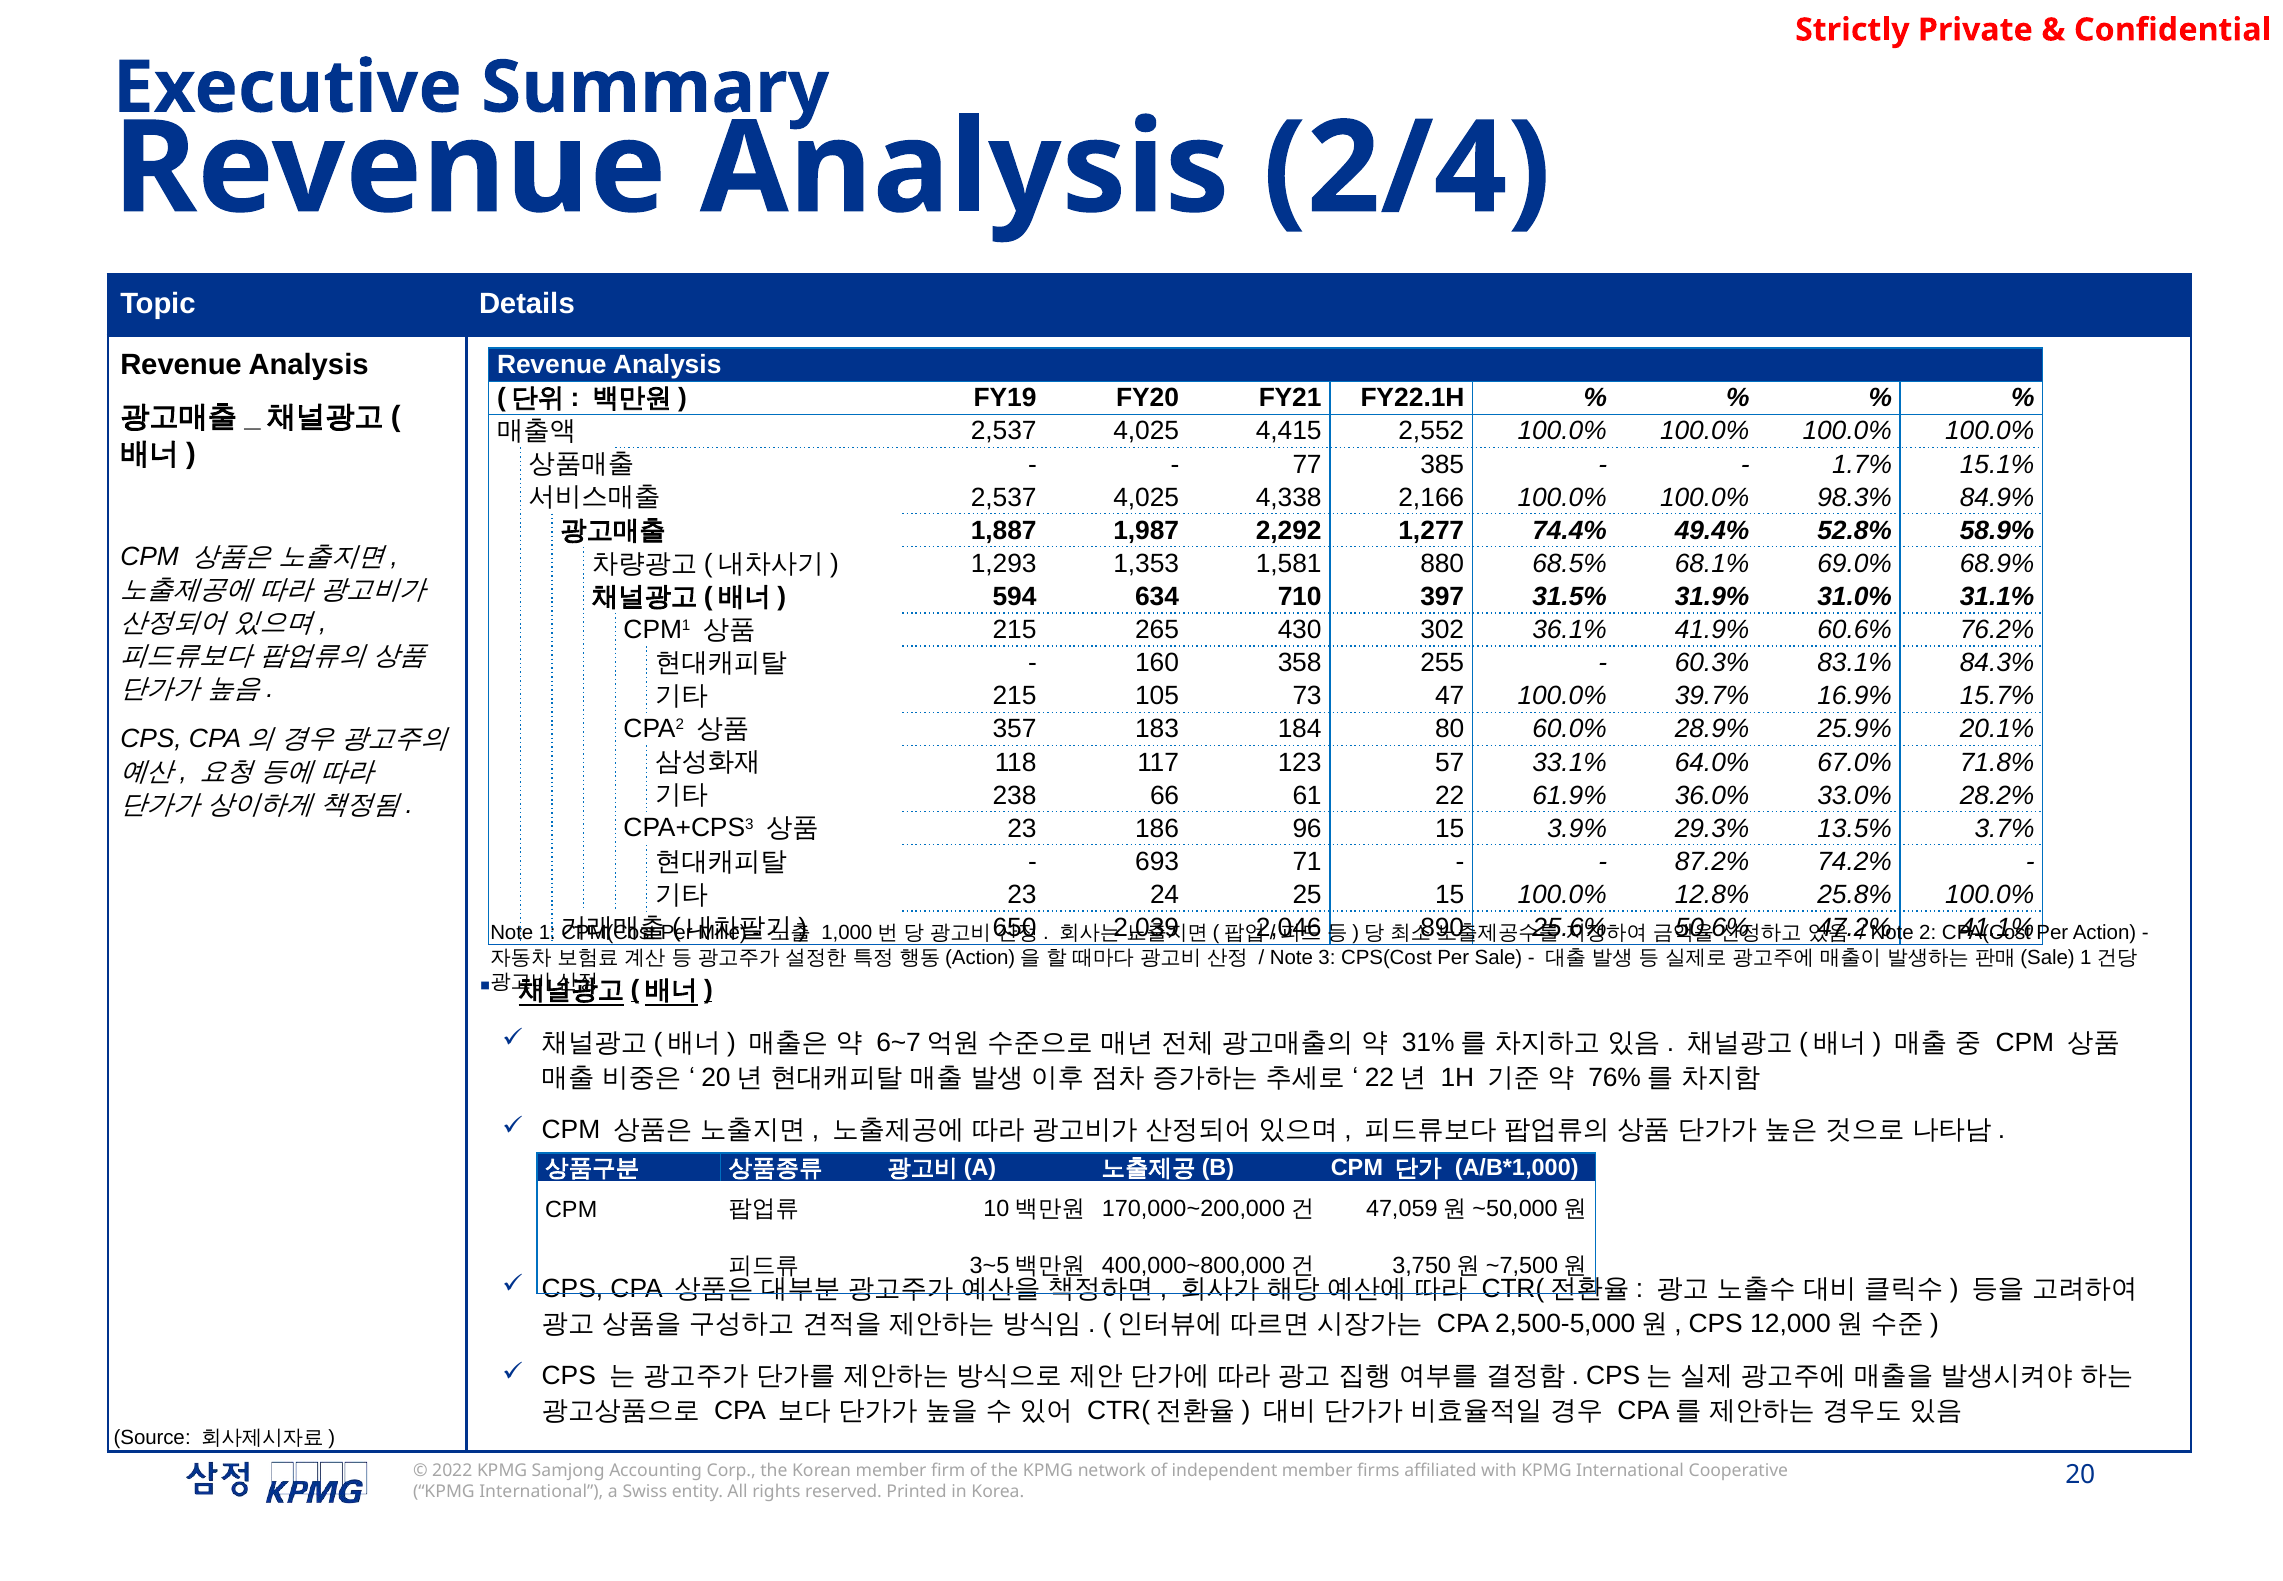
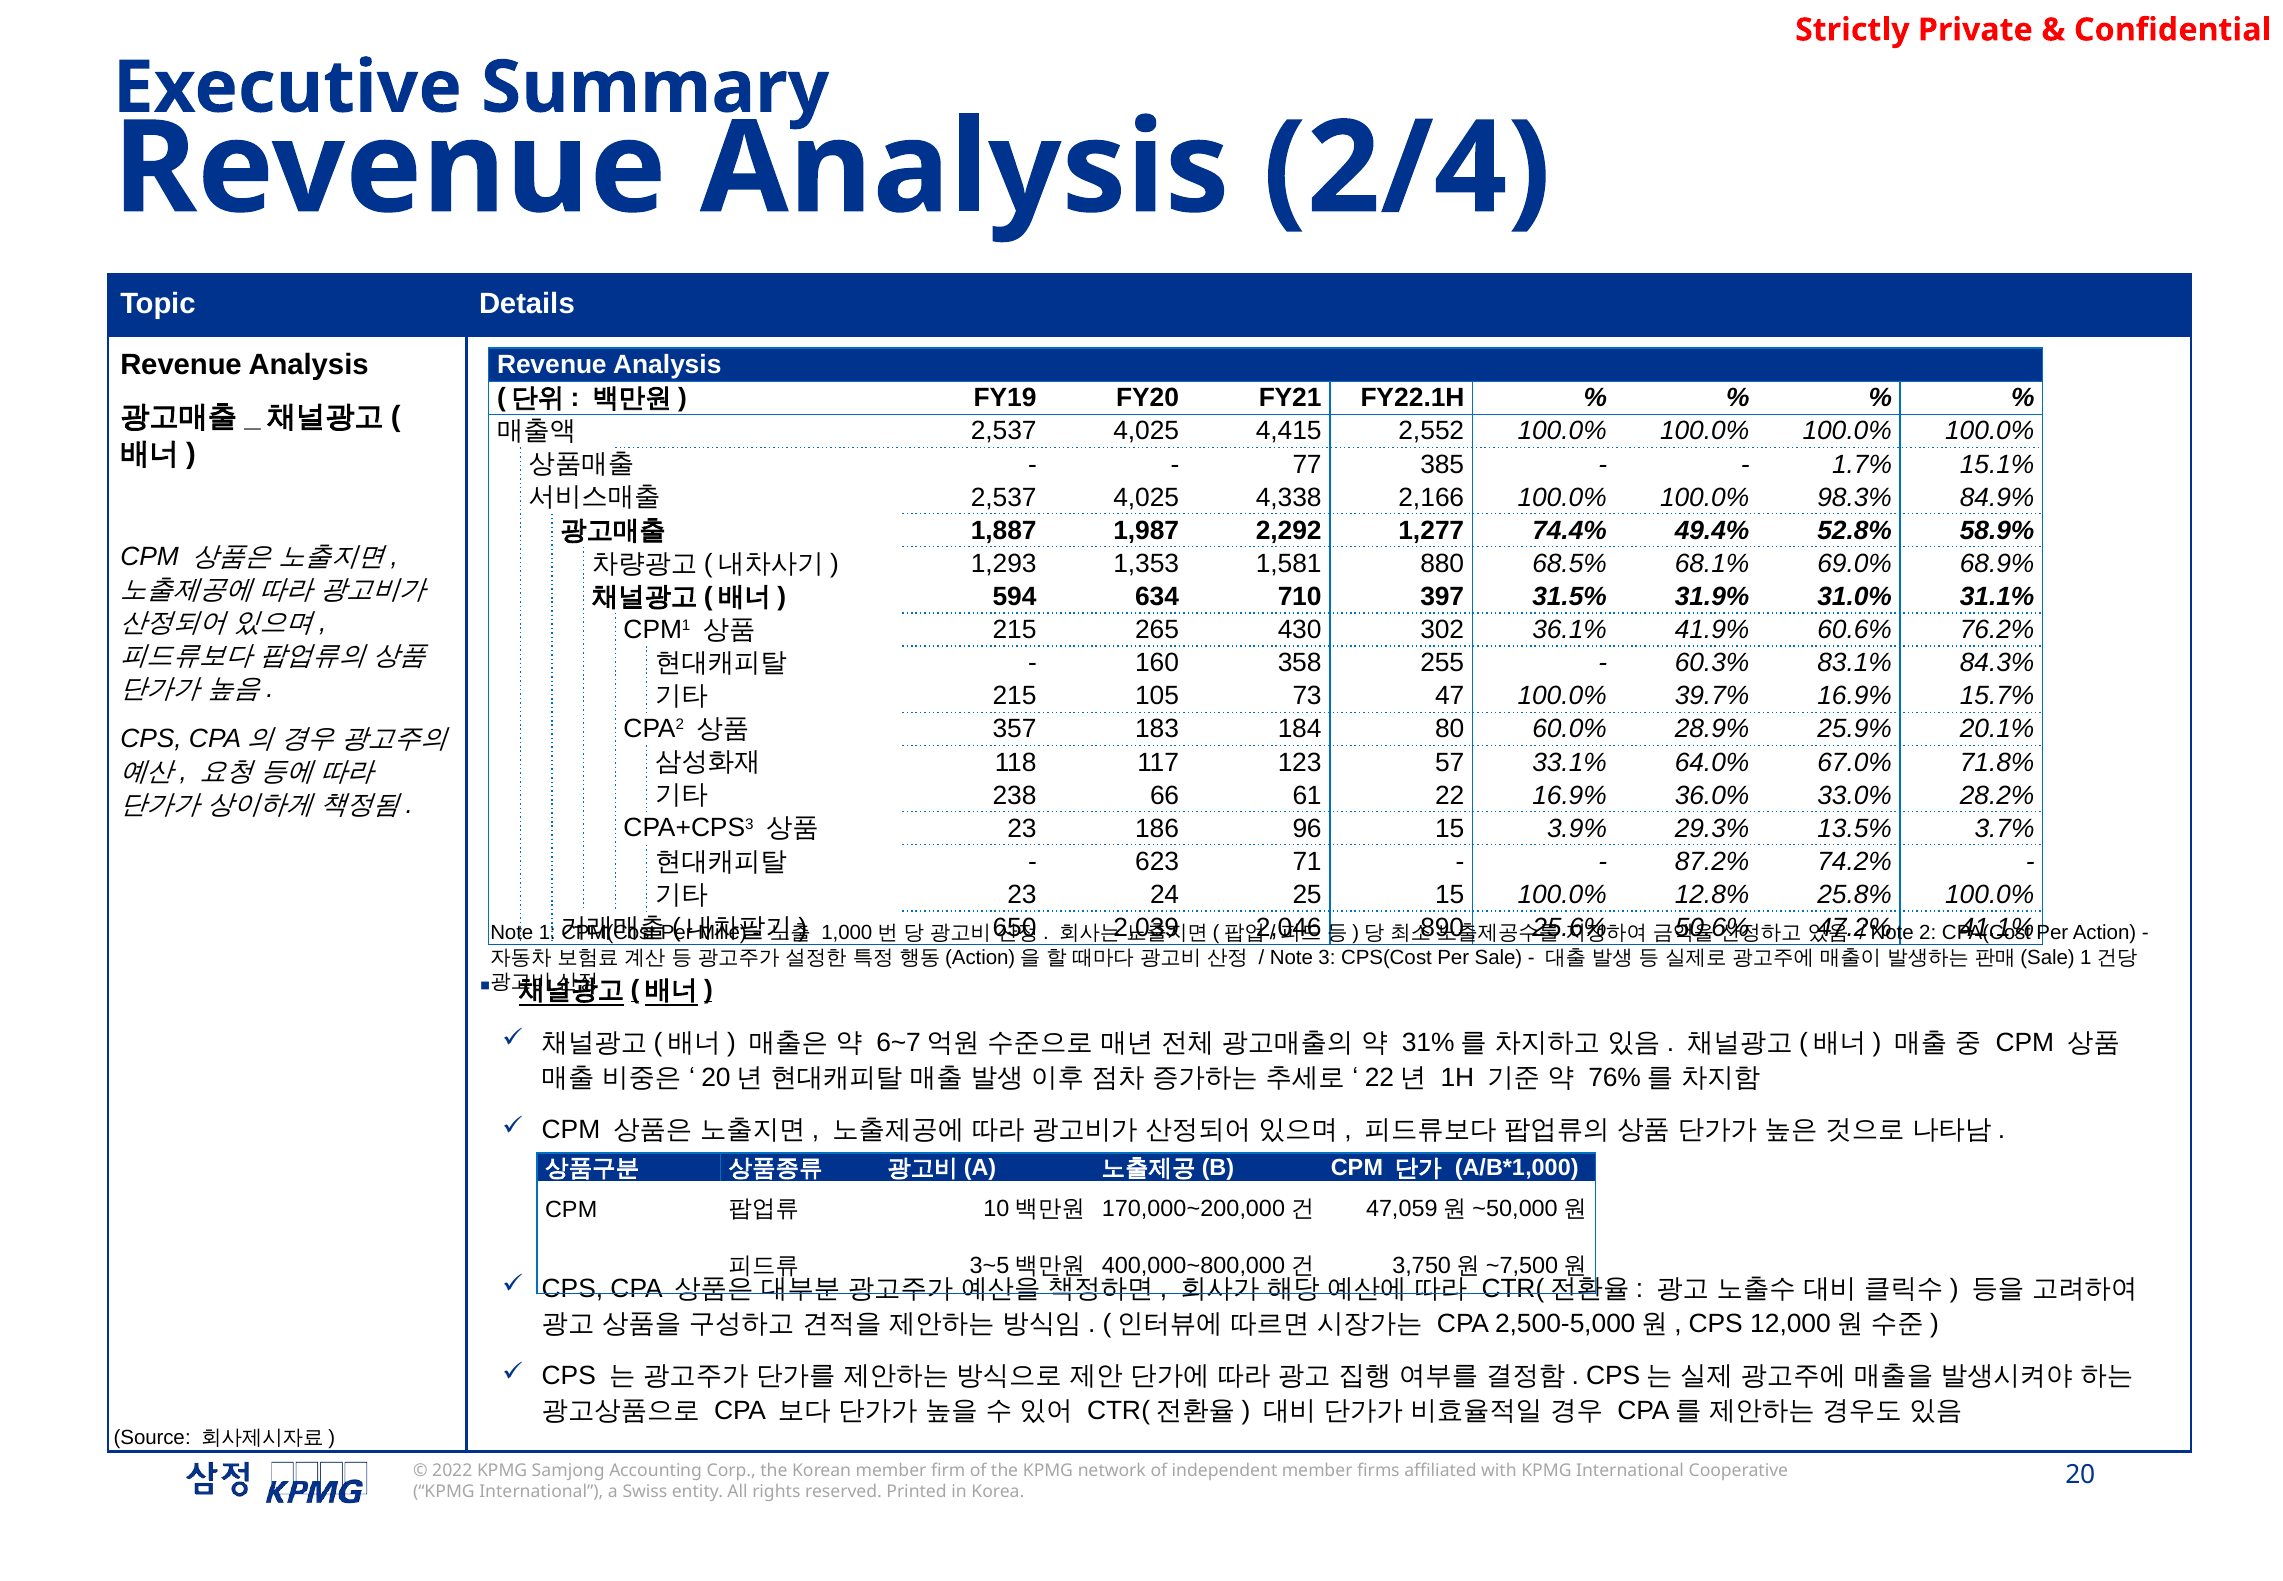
22 61.9%: 61.9% -> 16.9%
693: 693 -> 623
